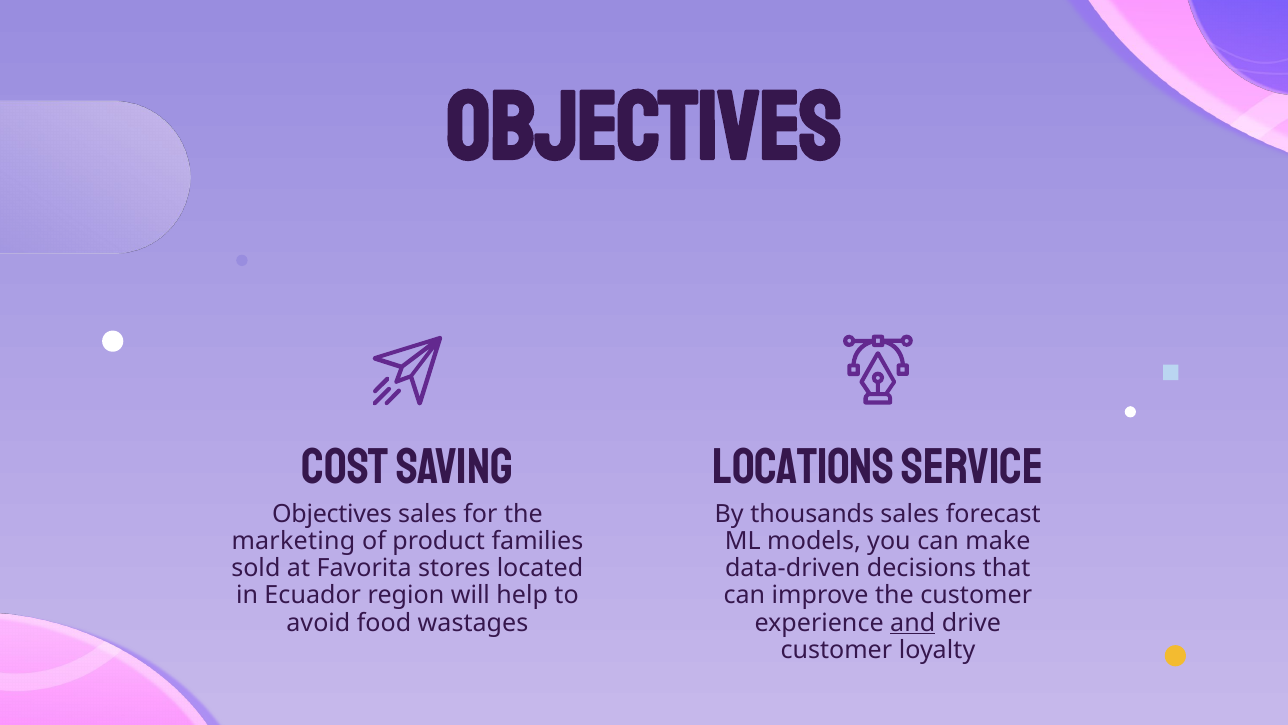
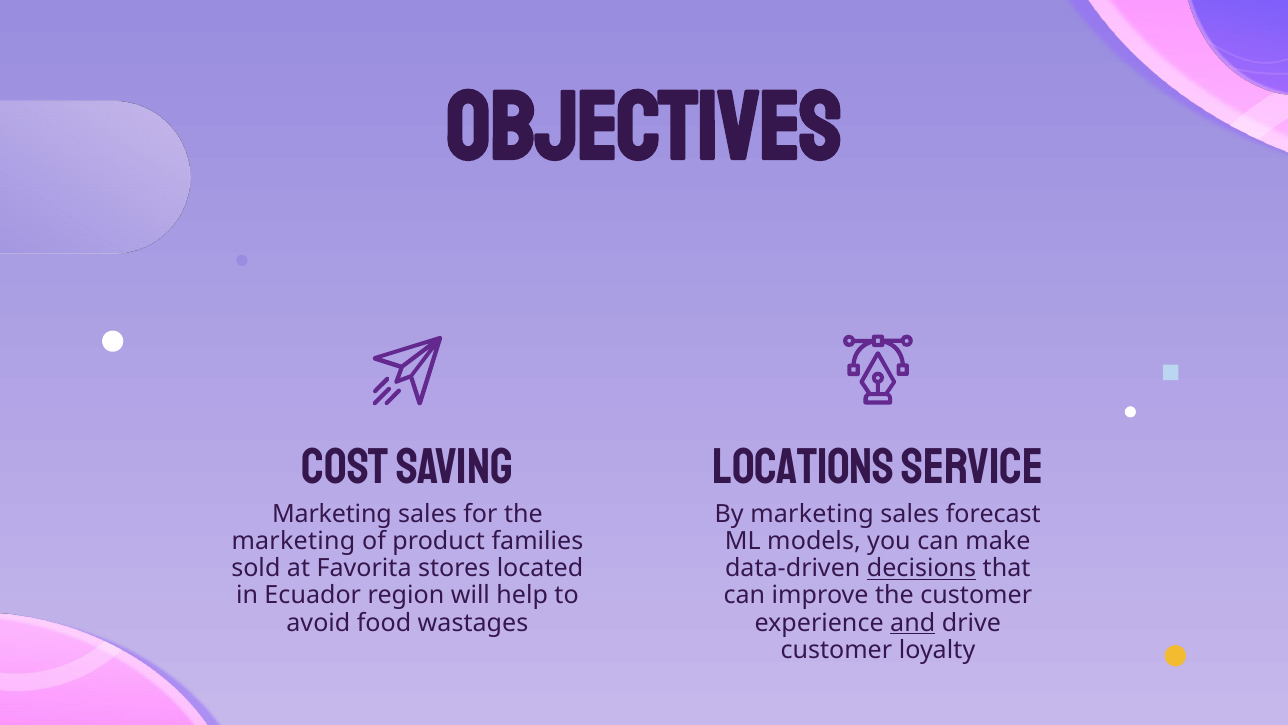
Objectives at (332, 514): Objectives -> Marketing
By thousands: thousands -> marketing
decisions underline: none -> present
